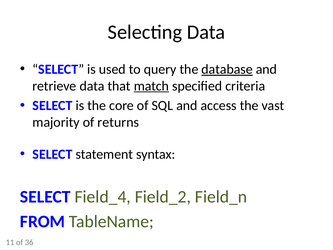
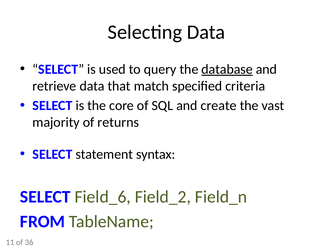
match underline: present -> none
access: access -> create
Field_4: Field_4 -> Field_6
